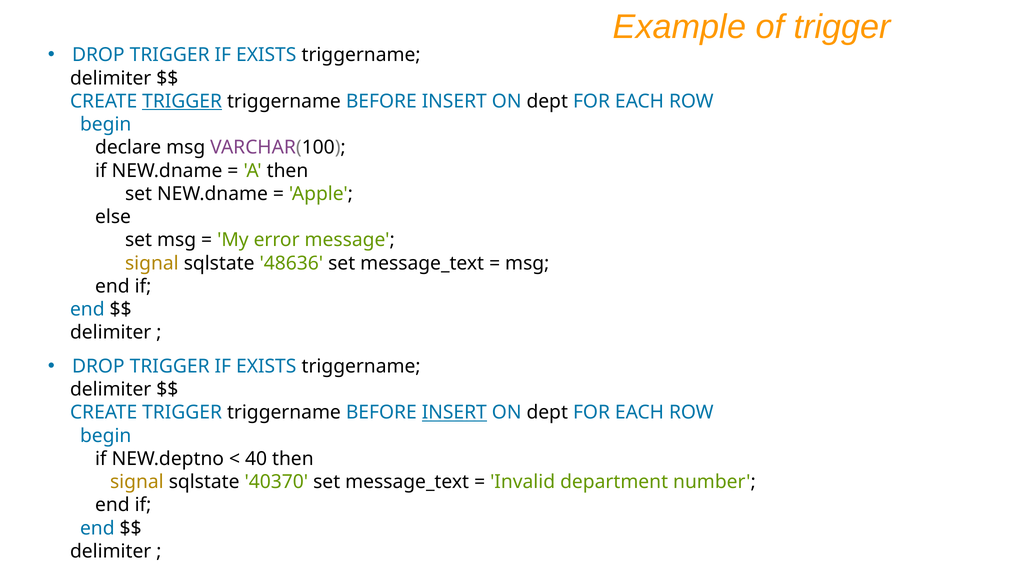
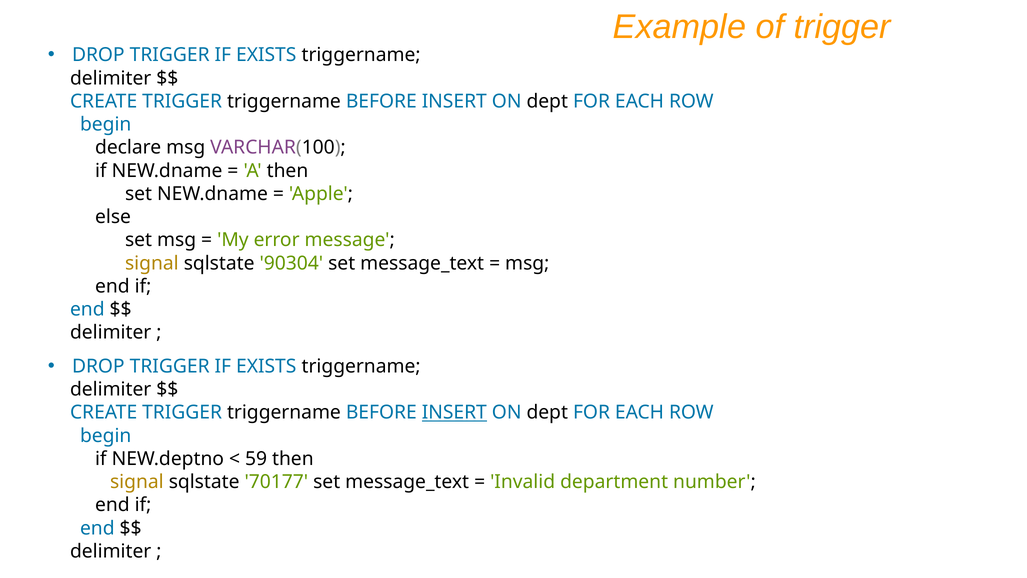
TRIGGER at (182, 101) underline: present -> none
48636: 48636 -> 90304
40: 40 -> 59
40370: 40370 -> 70177
